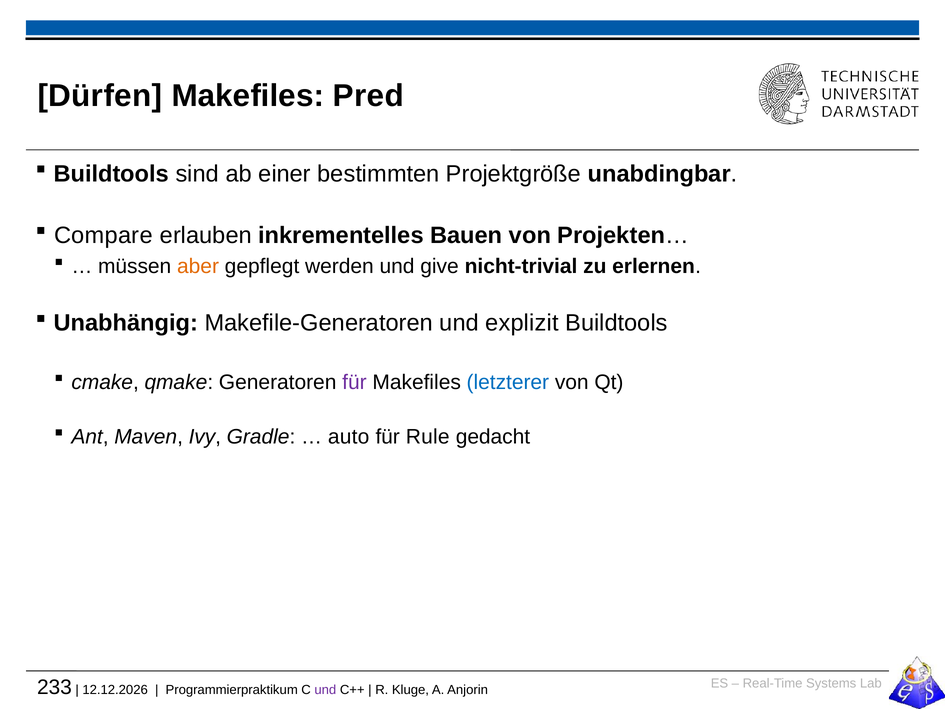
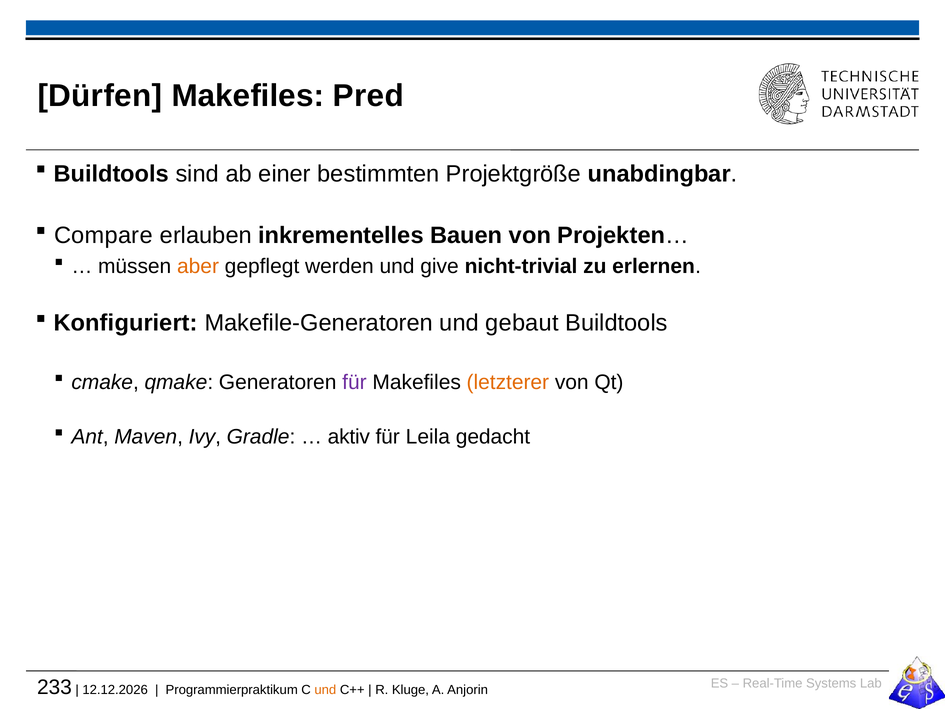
Unabhängig: Unabhängig -> Konfiguriert
explizit: explizit -> gebaut
letzterer colour: blue -> orange
auto: auto -> aktiv
Rule: Rule -> Leila
und at (325, 689) colour: purple -> orange
